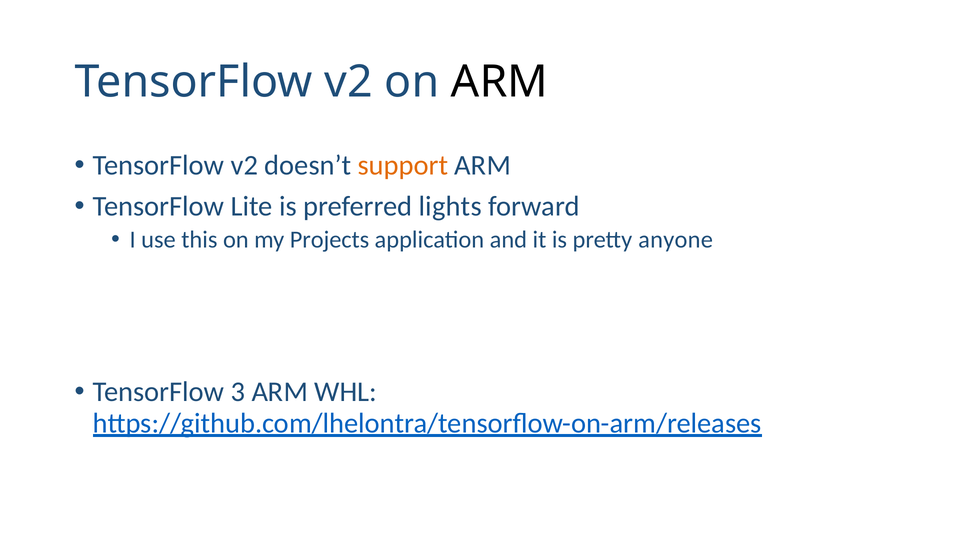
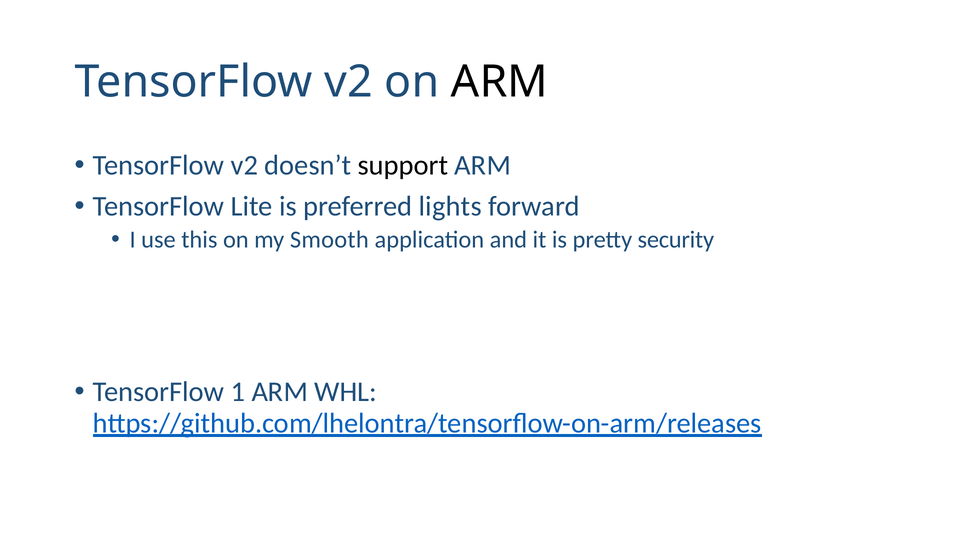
support colour: orange -> black
Projects: Projects -> Smooth
anyone: anyone -> security
3: 3 -> 1
